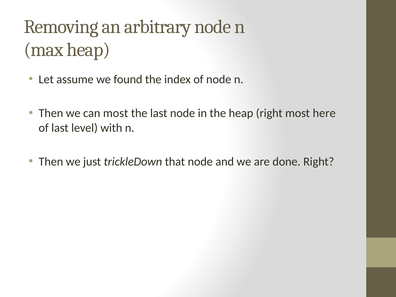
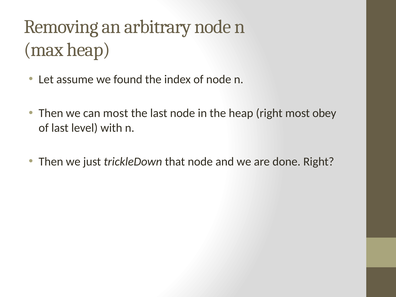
here: here -> obey
